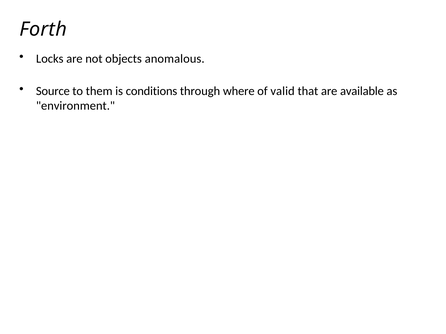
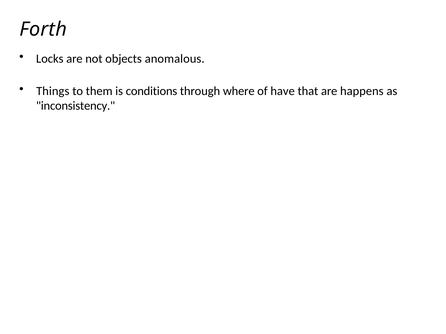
Source: Source -> Things
valid: valid -> have
available: available -> happens
environment: environment -> inconsistency
